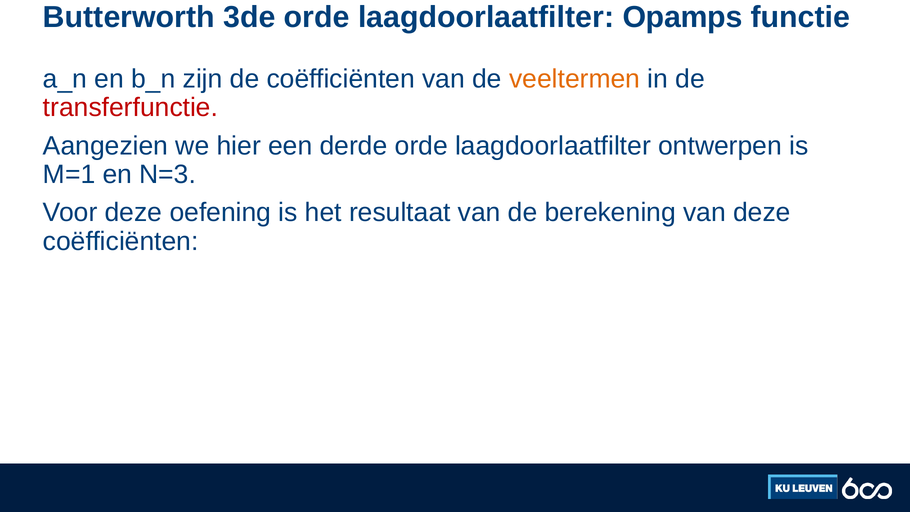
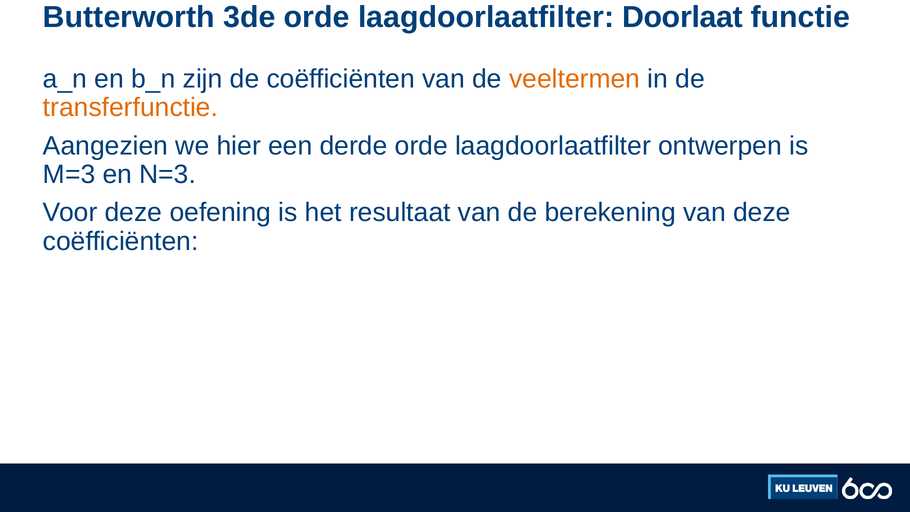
Opamps: Opamps -> Doorlaat
transferfunctie colour: red -> orange
M=1: M=1 -> M=3
